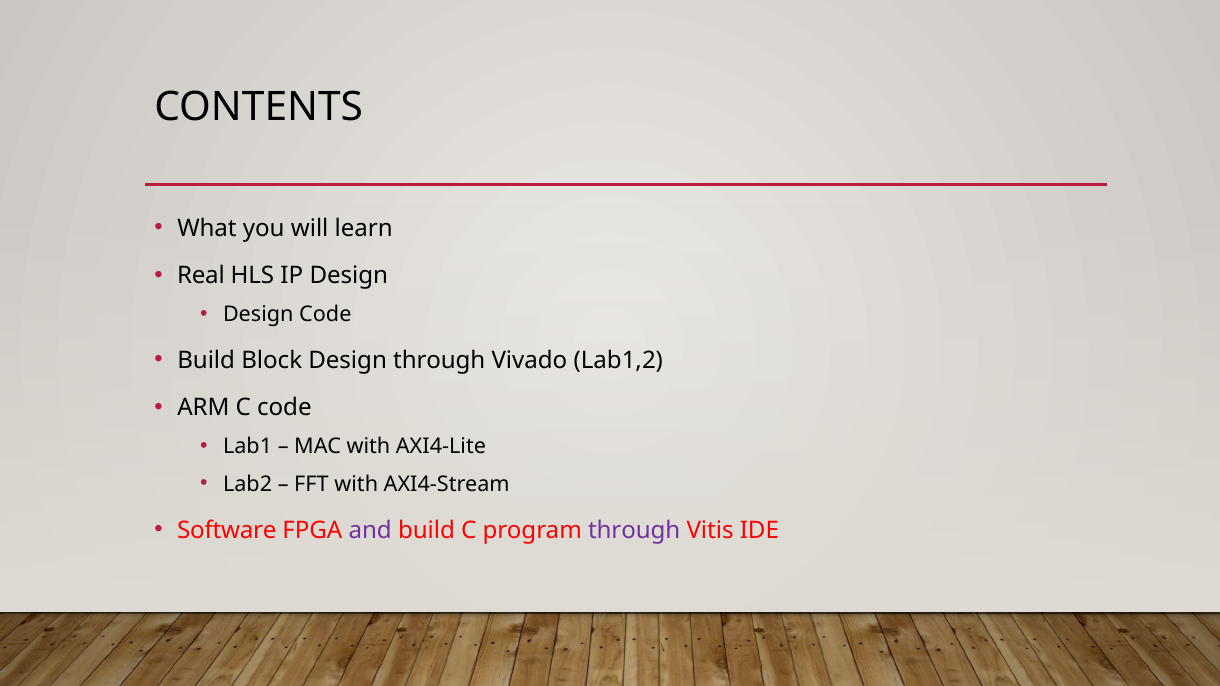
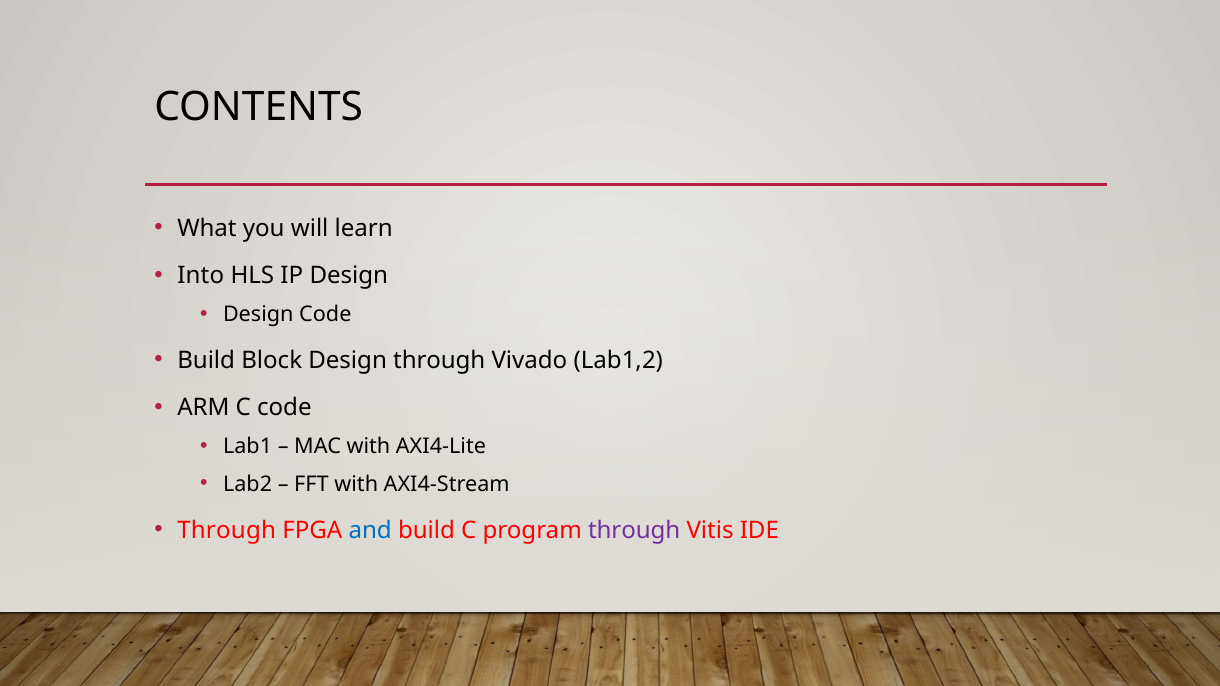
Real: Real -> Into
Software at (227, 530): Software -> Through
and colour: purple -> blue
